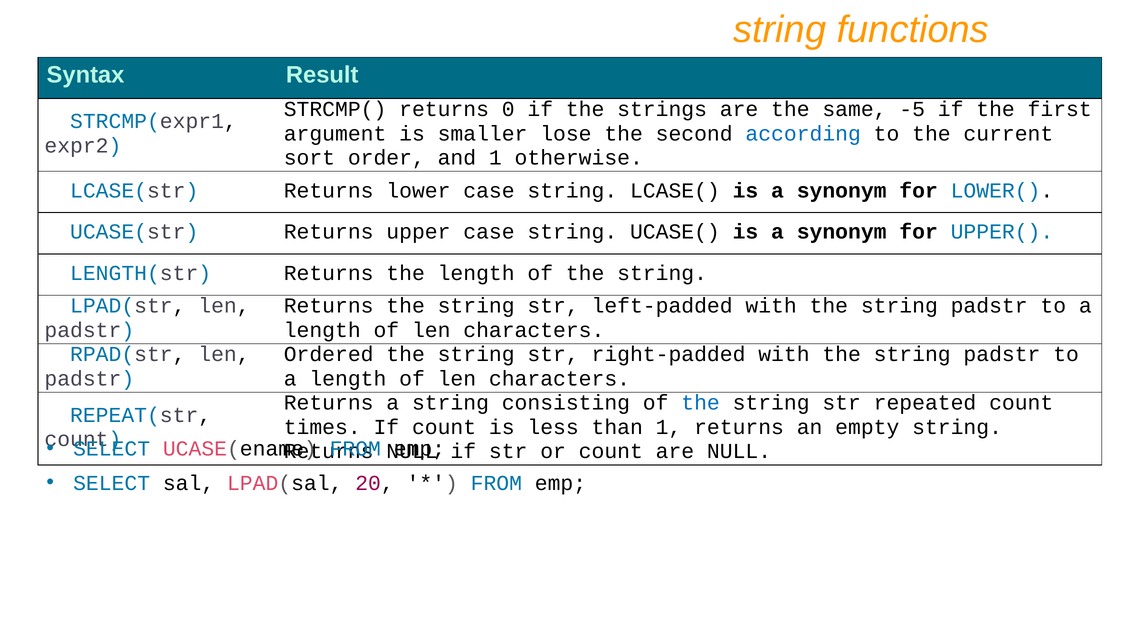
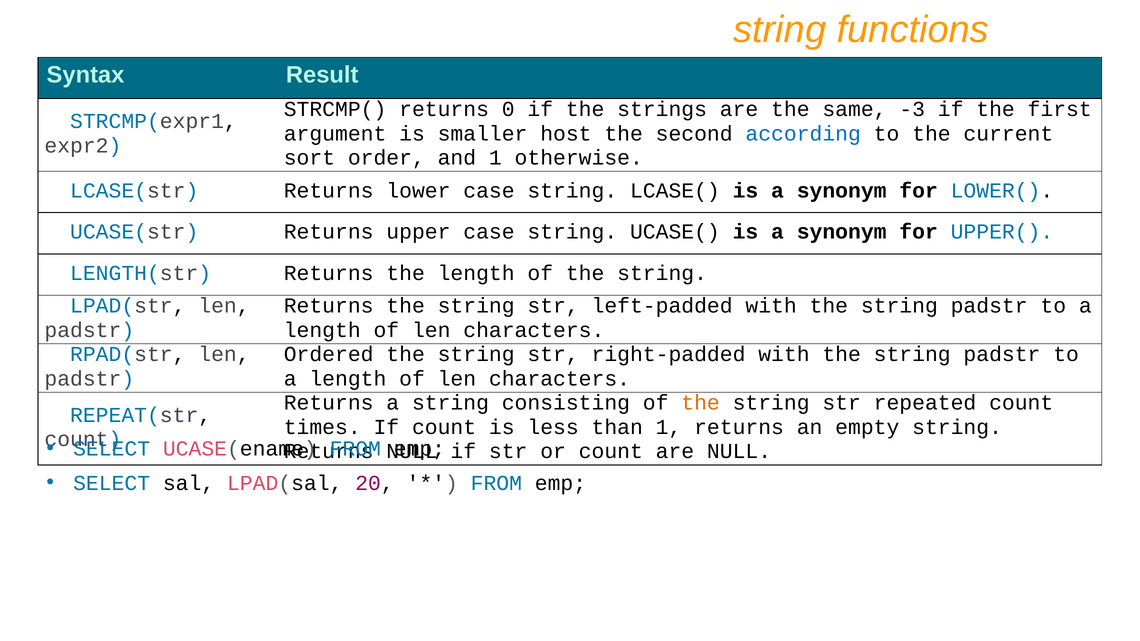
-5: -5 -> -3
lose: lose -> host
the at (701, 403) colour: blue -> orange
